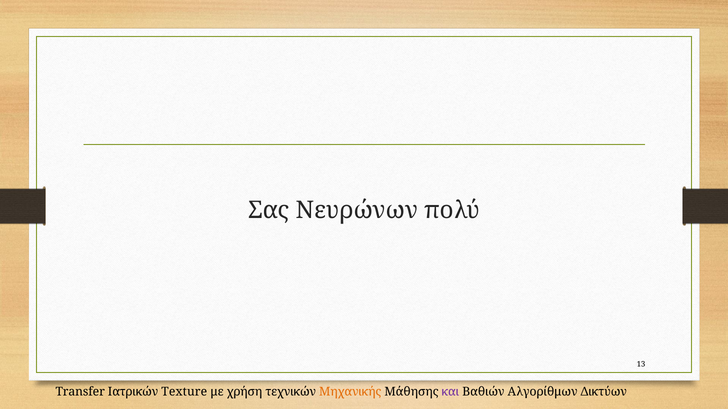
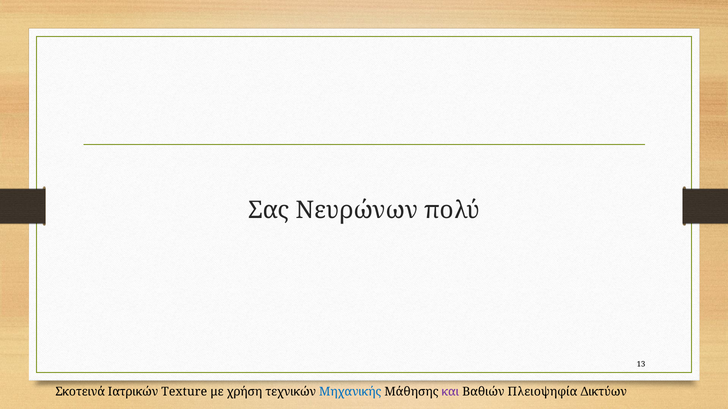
Transfer: Transfer -> Σκοτεινά
Μηχανικής colour: orange -> blue
Αλγορίθμων: Αλγορίθμων -> Πλειοψηφία
